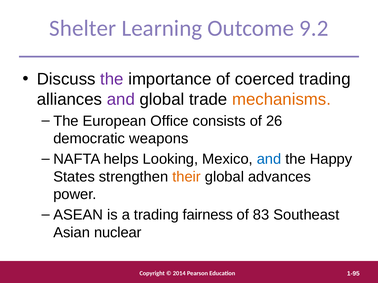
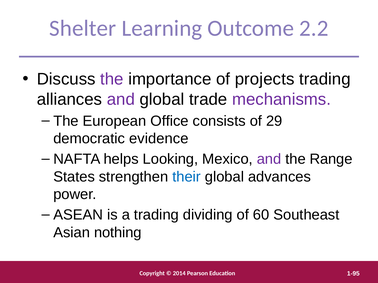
9.2: 9.2 -> 2.2
coerced: coerced -> projects
mechanisms colour: orange -> purple
26: 26 -> 29
weapons: weapons -> evidence
and at (269, 159) colour: blue -> purple
Happy: Happy -> Range
their colour: orange -> blue
fairness: fairness -> dividing
83: 83 -> 60
nuclear: nuclear -> nothing
